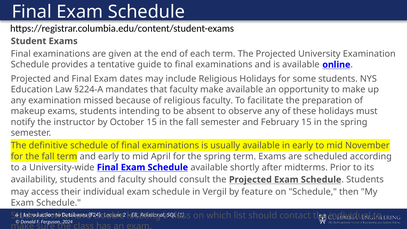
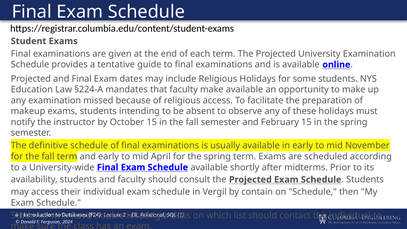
religious faculty: faculty -> access
feature: feature -> contain
